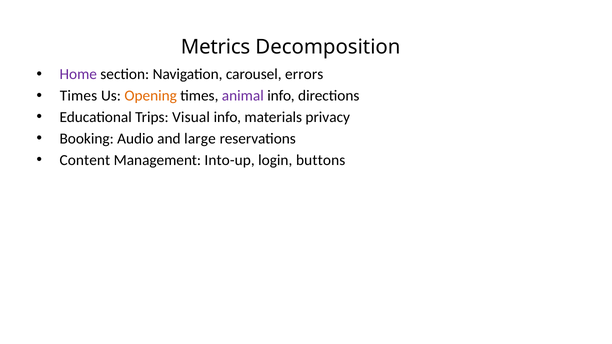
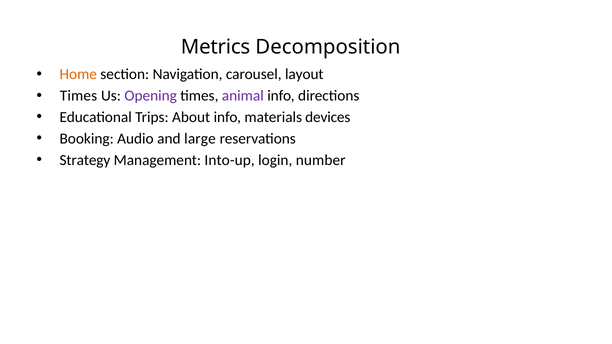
Home colour: purple -> orange
errors: errors -> layout
Opening colour: orange -> purple
Visual: Visual -> About
privacy: privacy -> devices
Content: Content -> Strategy
buttons: buttons -> number
